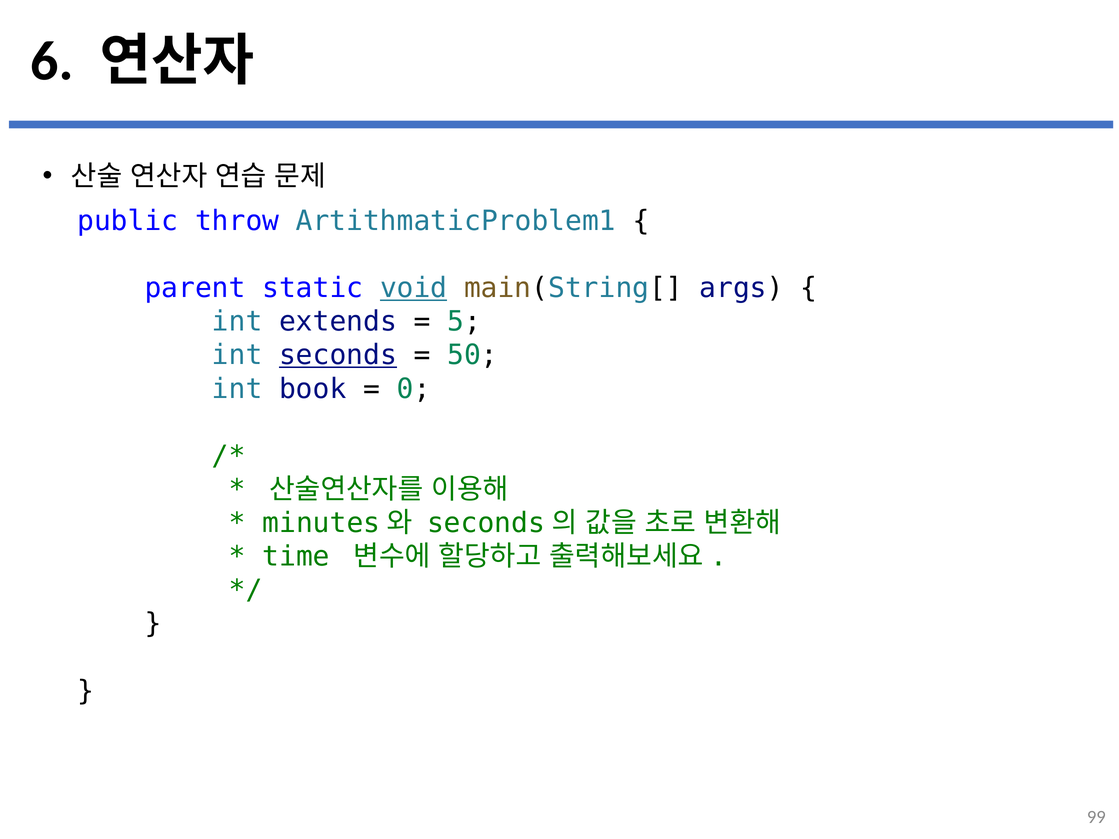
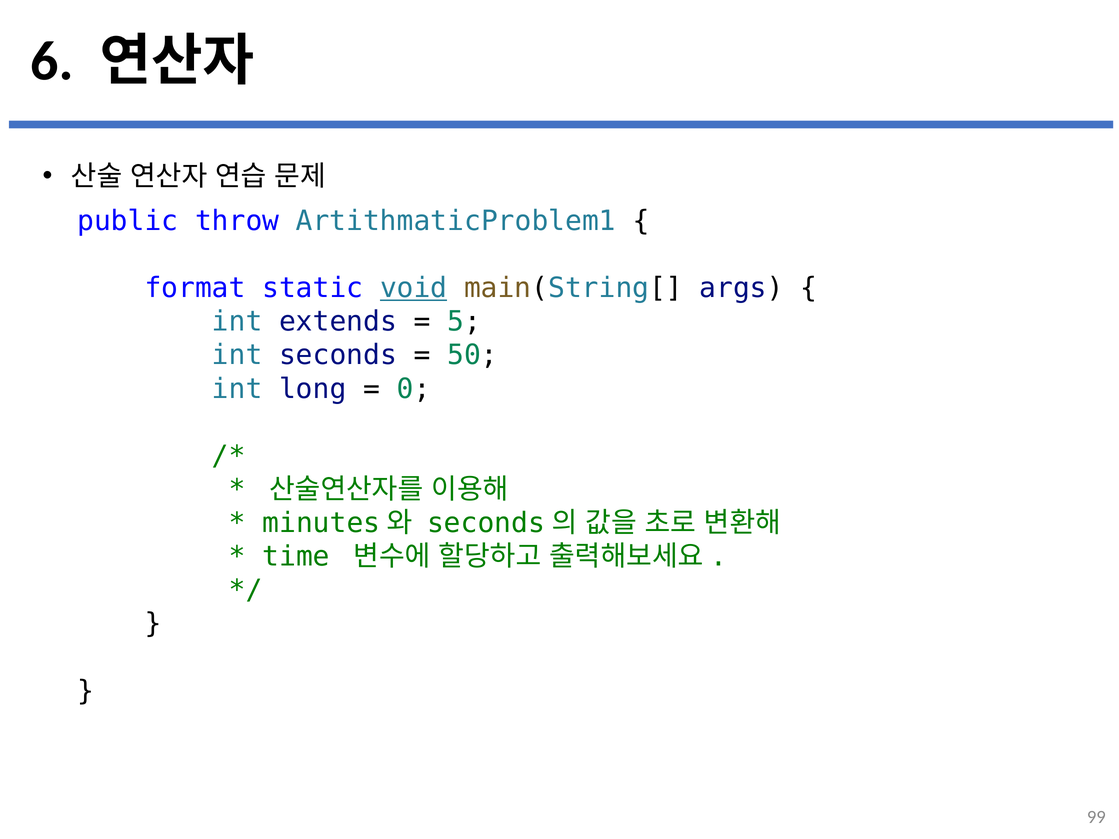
parent: parent -> format
seconds underline: present -> none
book: book -> long
